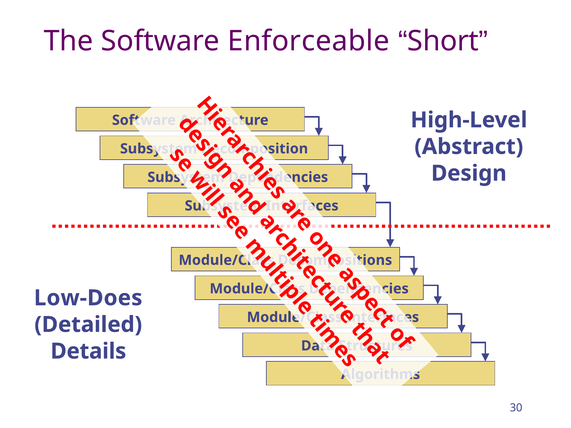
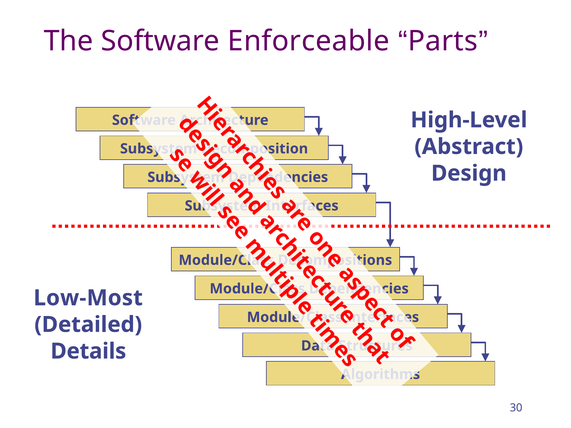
Short: Short -> Parts
Low-Does: Low-Does -> Low-Most
